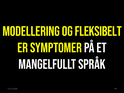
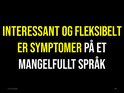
MODELLERING: MODELLERING -> INTERESSANT
